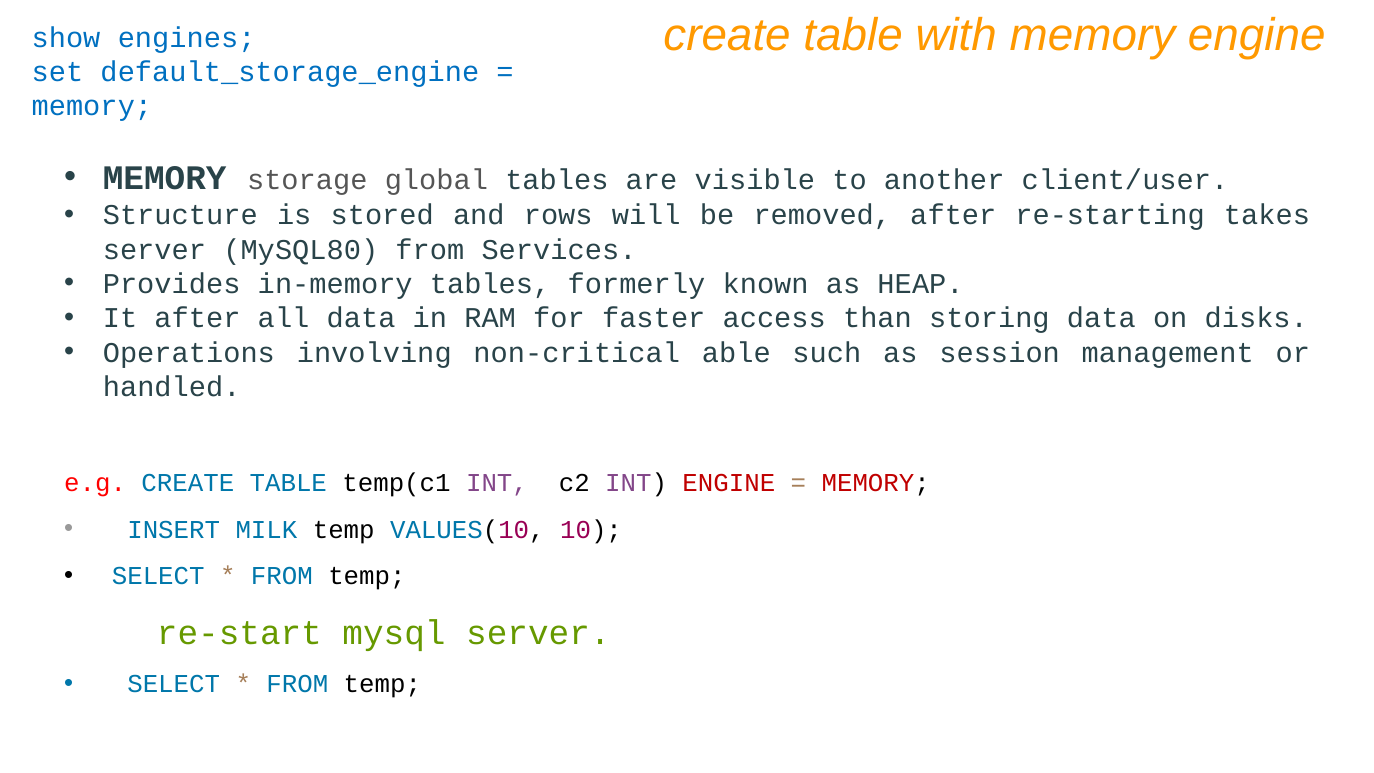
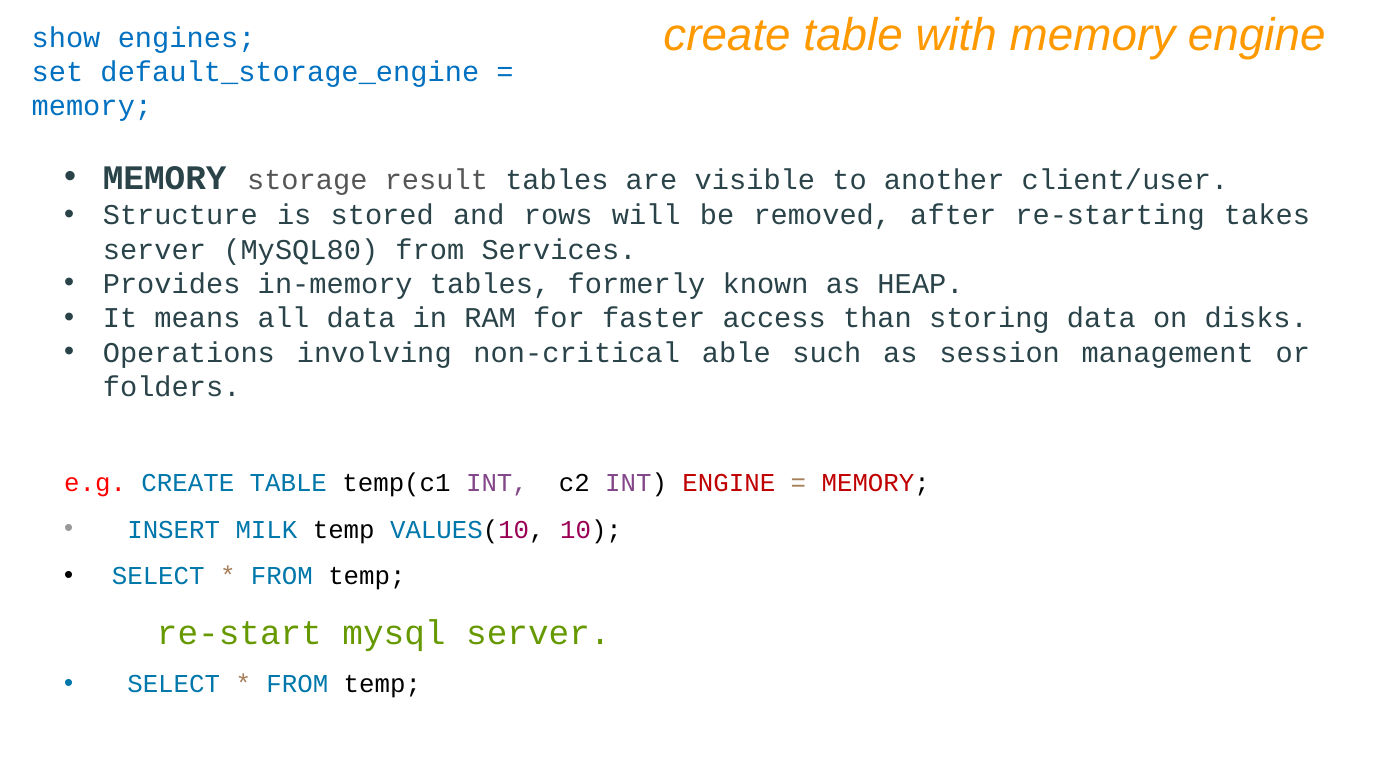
global: global -> result
It after: after -> means
handled: handled -> folders
